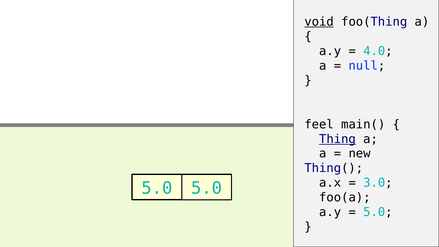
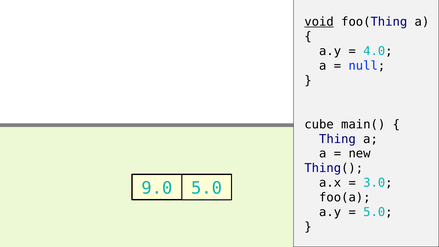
feel: feel -> cube
Thing underline: present -> none
5.0 at (157, 188): 5.0 -> 9.0
